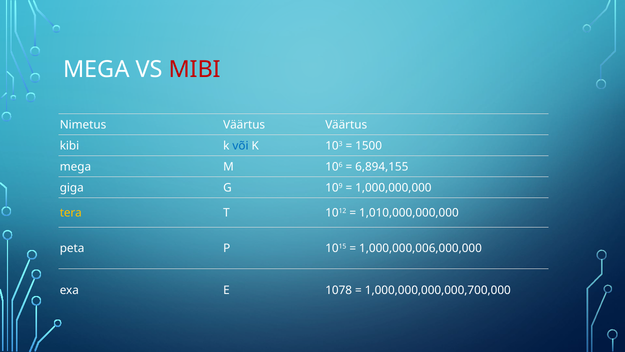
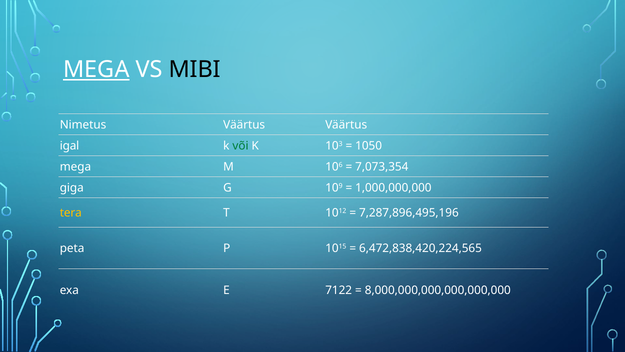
MEGA at (96, 69) underline: none -> present
MIBI colour: red -> black
kibi: kibi -> igal
või colour: blue -> green
1500: 1500 -> 1050
6,894,155: 6,894,155 -> 7,073,354
1,010,000,000,000: 1,010,000,000,000 -> 7,287,896,495,196
1,000,000,006,000,000: 1,000,000,006,000,000 -> 6,472,838,420,224,565
1078: 1078 -> 7122
1,000,000,000,000,700,000: 1,000,000,000,000,700,000 -> 8,000,000,000,000,000,000
